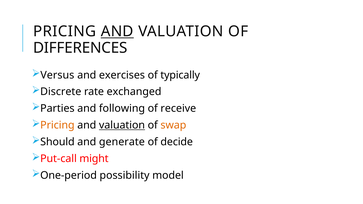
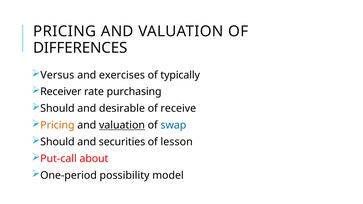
AND at (117, 31) underline: present -> none
Discrete: Discrete -> Receiver
exchanged: exchanged -> purchasing
Parties at (57, 109): Parties -> Should
following: following -> desirable
swap colour: orange -> blue
generate: generate -> securities
decide: decide -> lesson
might: might -> about
